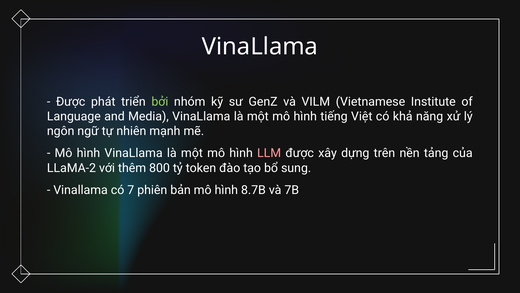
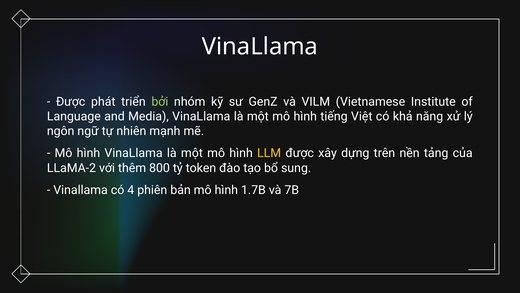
LLM colour: pink -> yellow
7: 7 -> 4
8.7B: 8.7B -> 1.7B
